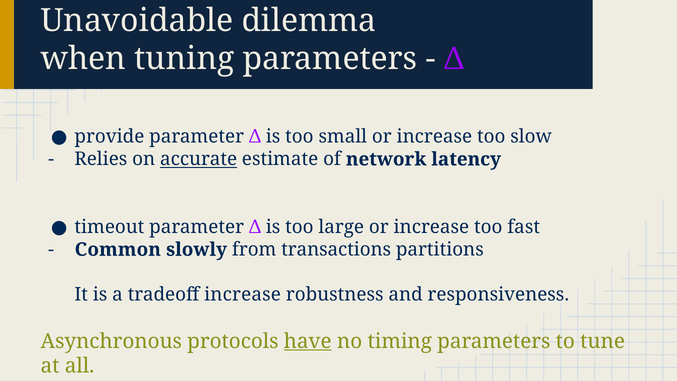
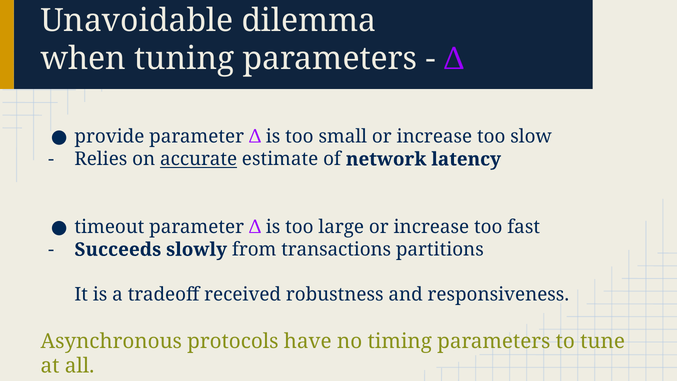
Common: Common -> Succeeds
tradeoff increase: increase -> received
have underline: present -> none
